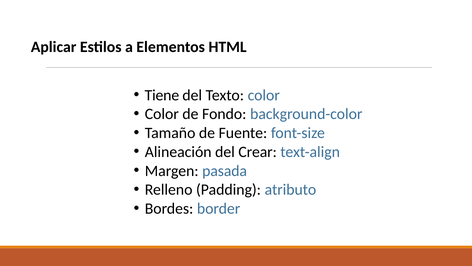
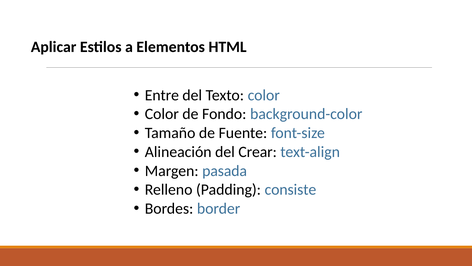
Tiene: Tiene -> Entre
atributo: atributo -> consiste
